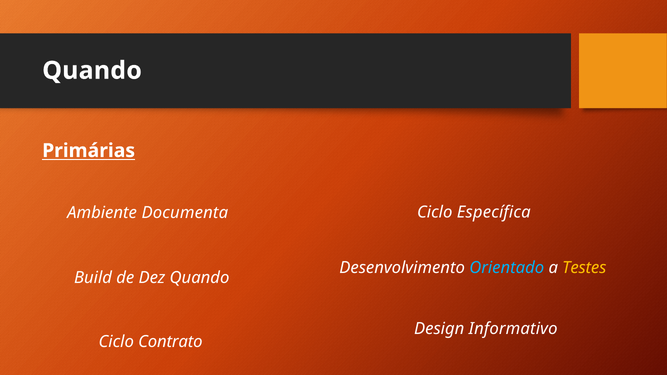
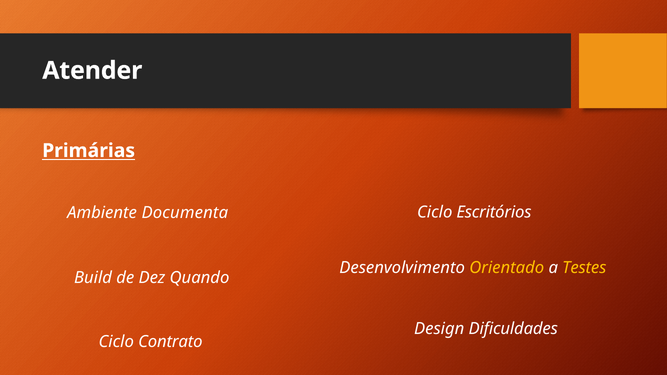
Quando at (92, 71): Quando -> Atender
Específica: Específica -> Escritórios
Orientado colour: light blue -> yellow
Informativo: Informativo -> Dificuldades
